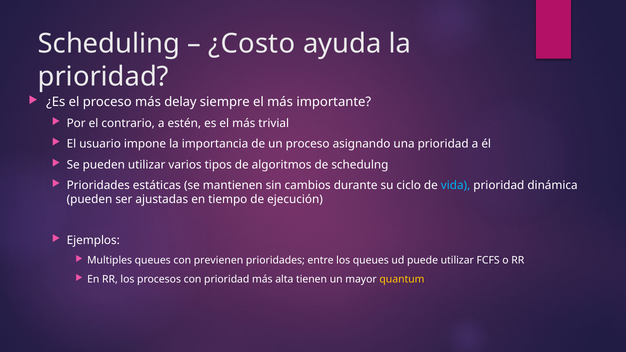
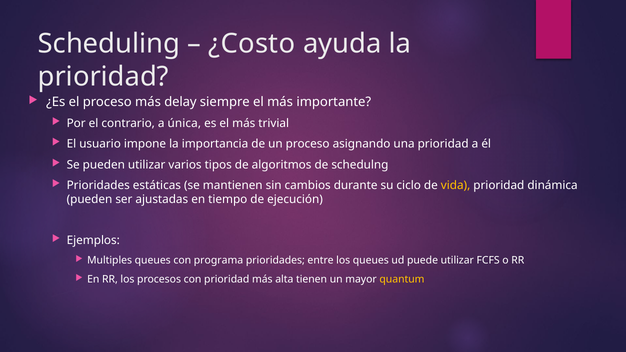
estén: estén -> única
vida colour: light blue -> yellow
previenen: previenen -> programa
